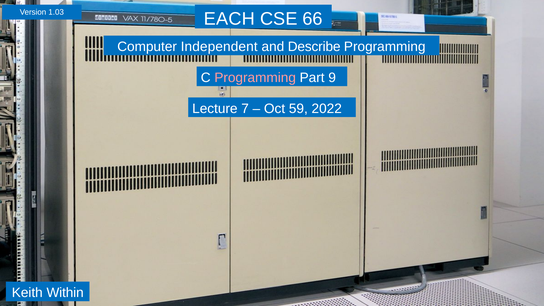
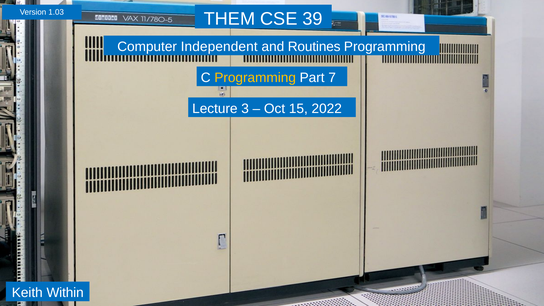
EACH: EACH -> THEM
66: 66 -> 39
Describe: Describe -> Routines
Programming at (255, 78) colour: pink -> yellow
9: 9 -> 7
7: 7 -> 3
59: 59 -> 15
